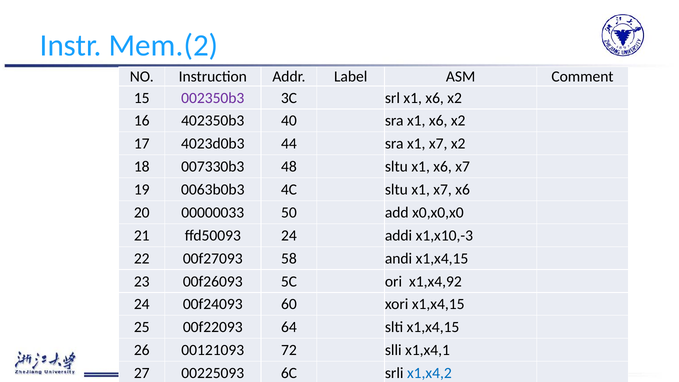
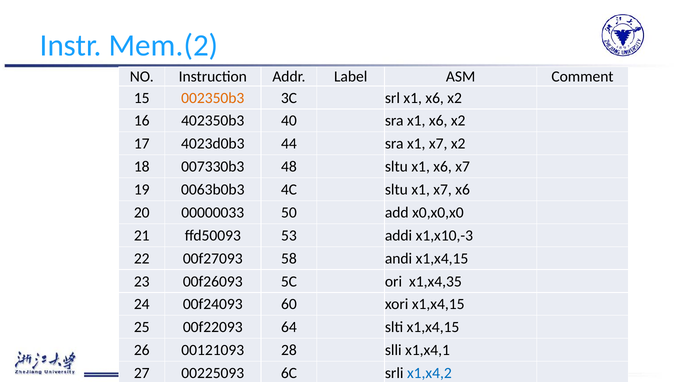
002350b3 colour: purple -> orange
ffd50093 24: 24 -> 53
x1,x4,92: x1,x4,92 -> x1,x4,35
00121093 72: 72 -> 28
